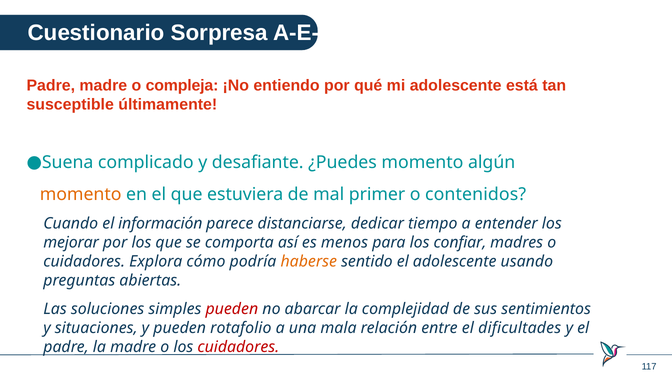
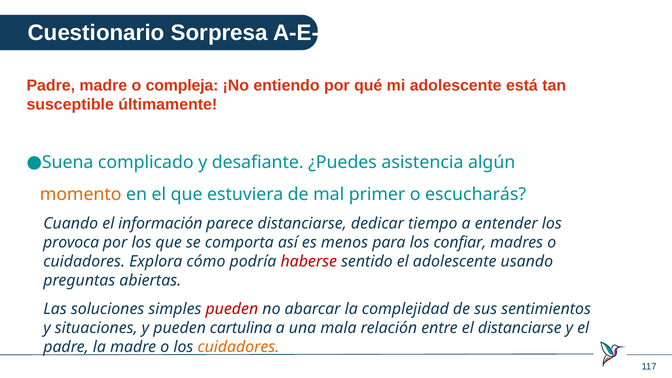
¿Puedes momento: momento -> asistencia
contenidos: contenidos -> escucharás
mejorar: mejorar -> provoca
haberse colour: orange -> red
rotafolio: rotafolio -> cartulina
el dificultades: dificultades -> distanciarse
cuidadores at (238, 347) colour: red -> orange
